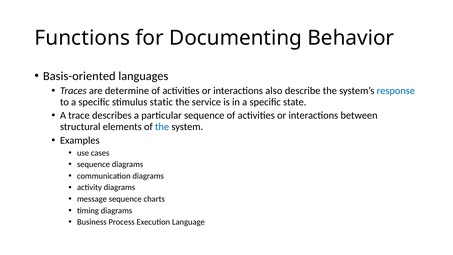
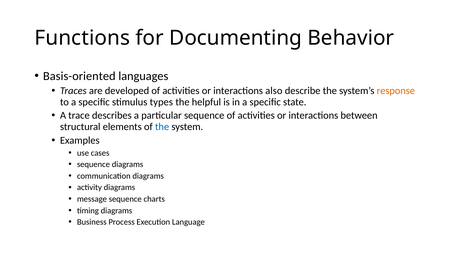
determine: determine -> developed
response colour: blue -> orange
static: static -> types
service: service -> helpful
